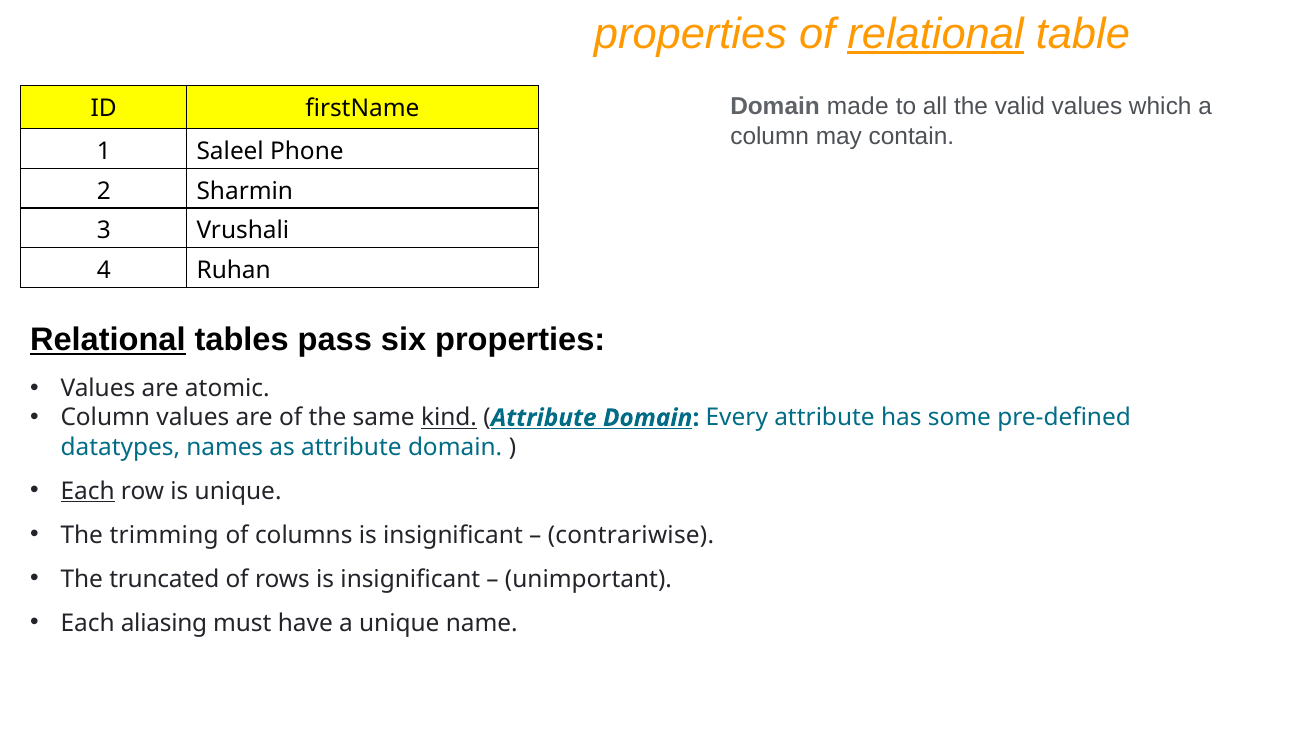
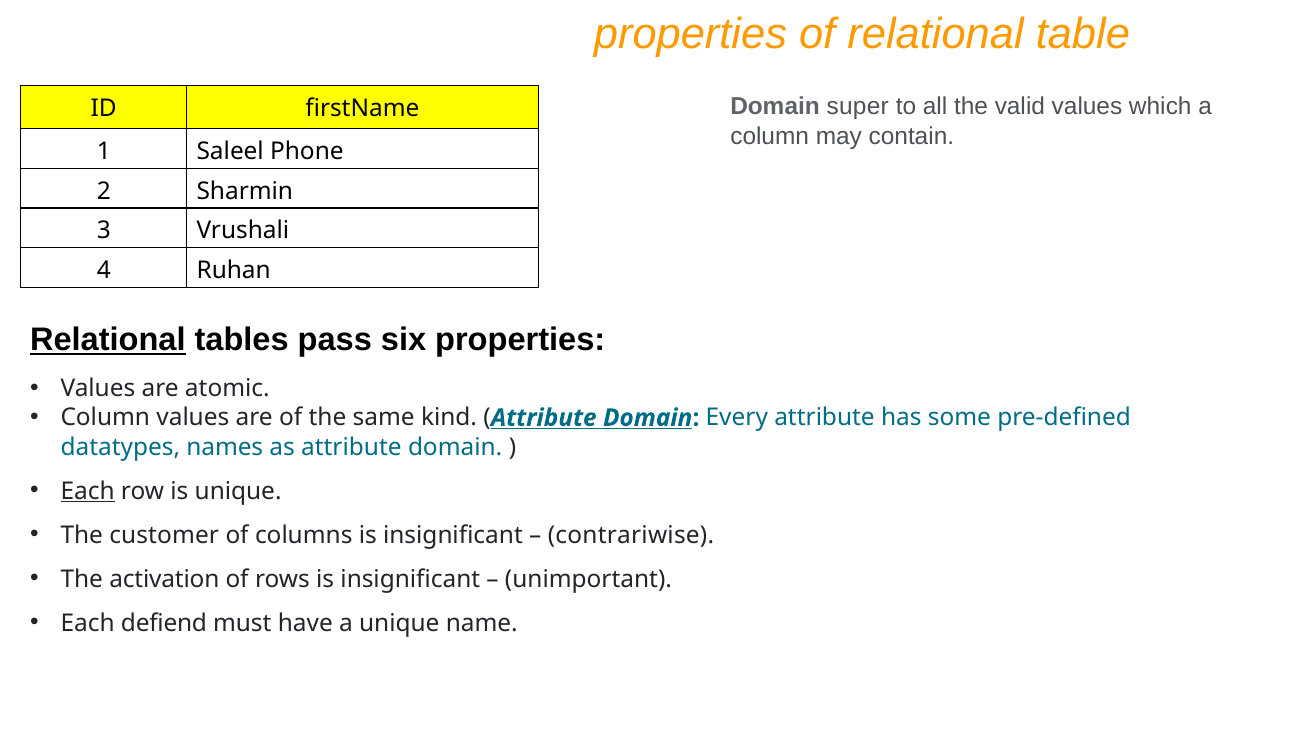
relational at (936, 34) underline: present -> none
made: made -> super
kind underline: present -> none
trimming: trimming -> customer
truncated: truncated -> activation
aliasing: aliasing -> defiend
